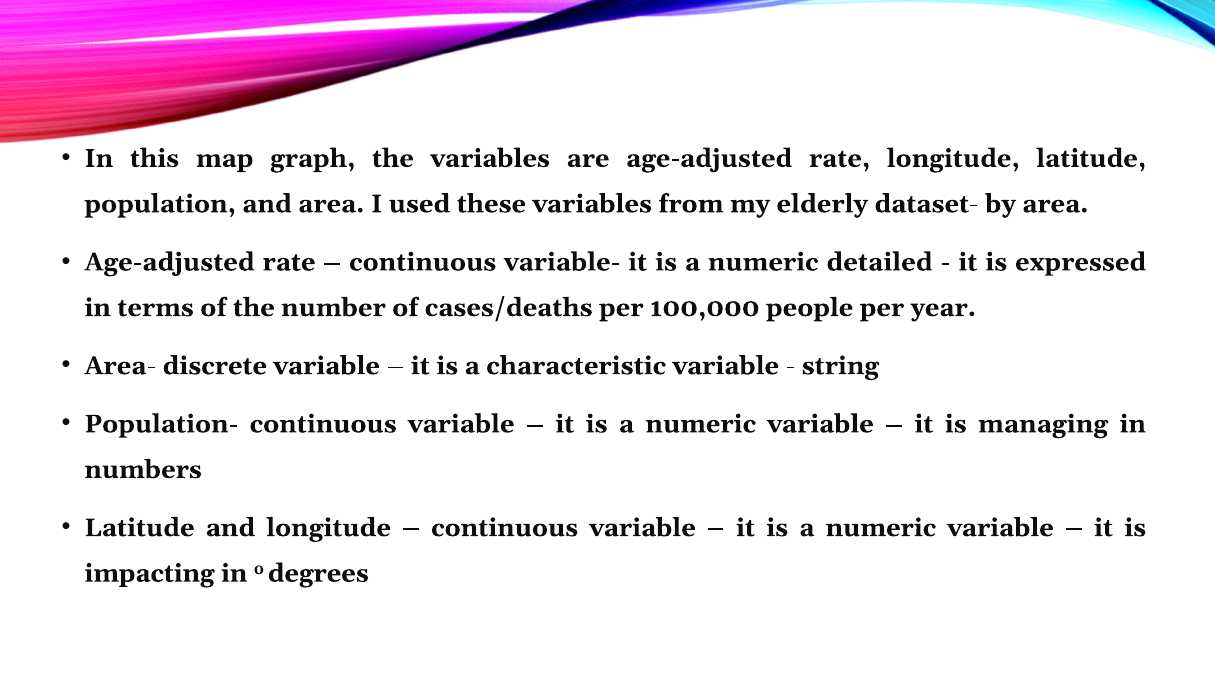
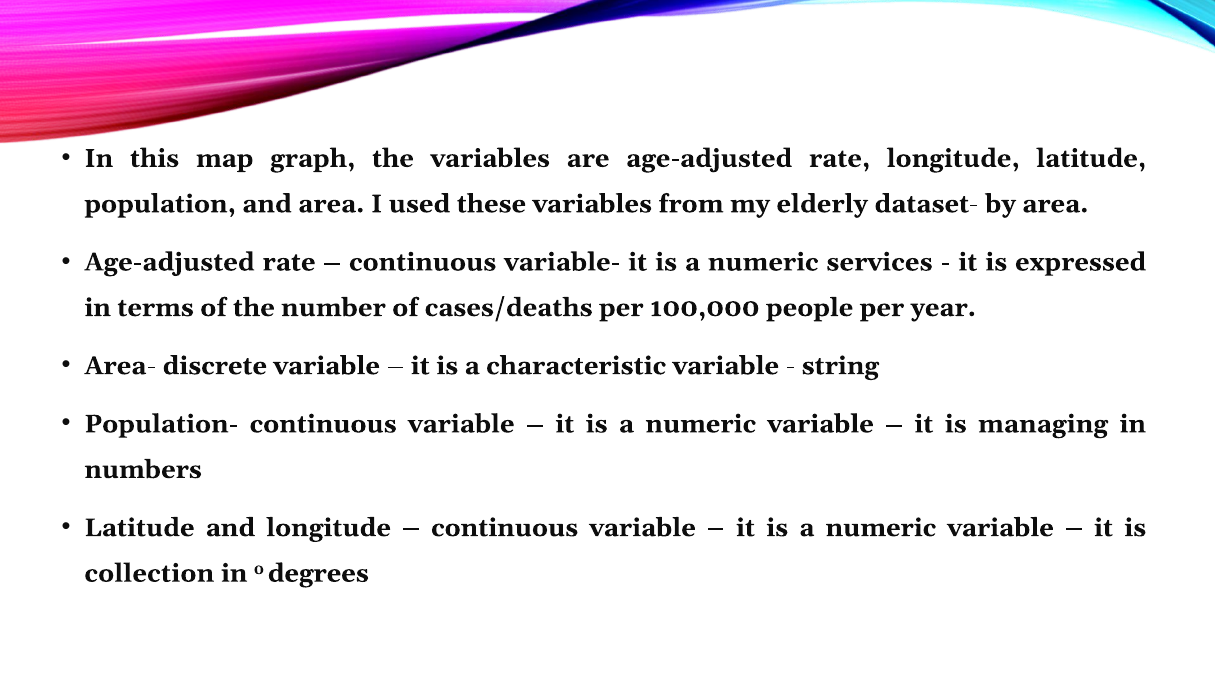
detailed: detailed -> services
impacting: impacting -> collection
